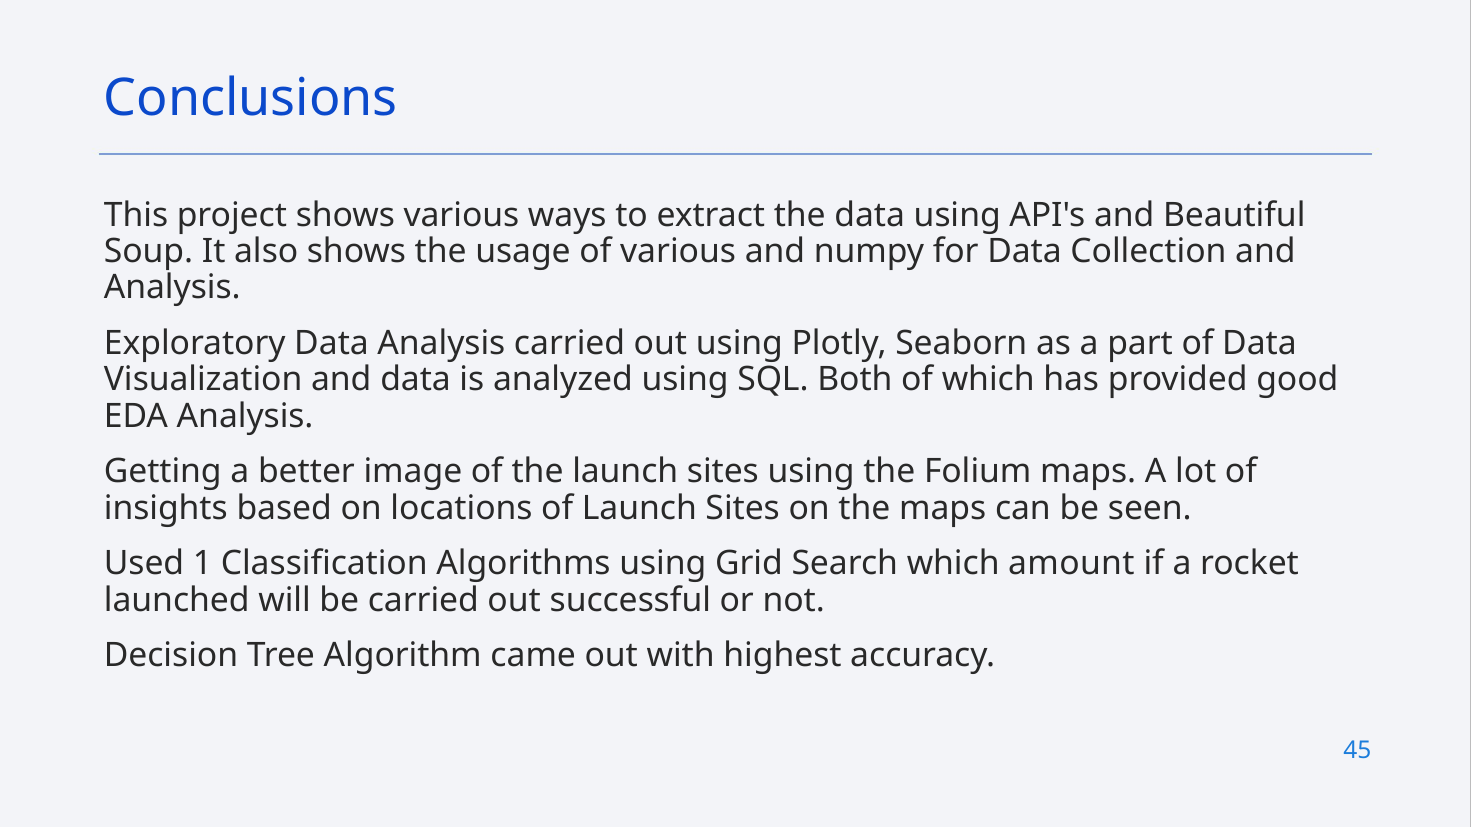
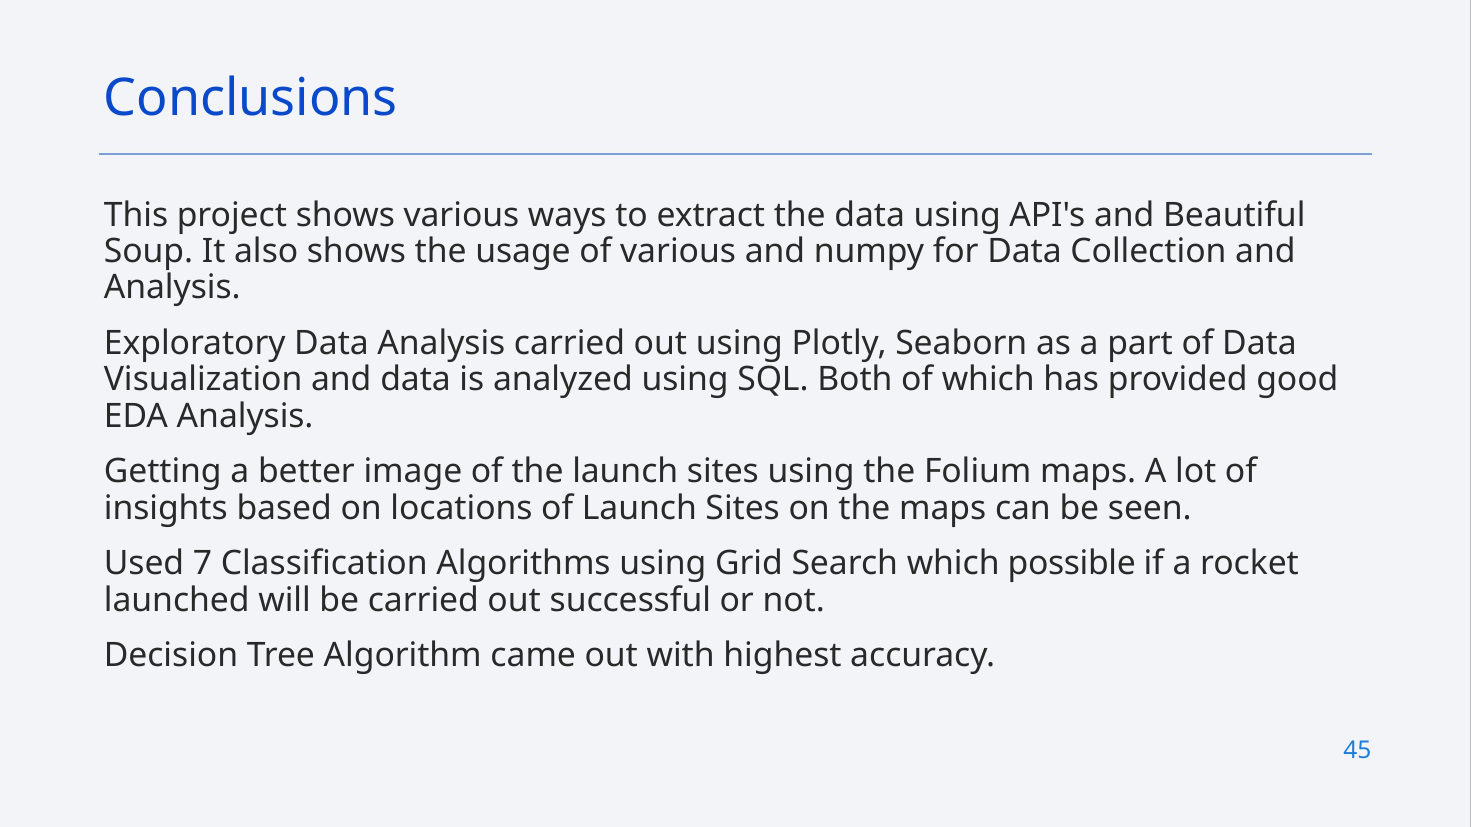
1: 1 -> 7
amount: amount -> possible
